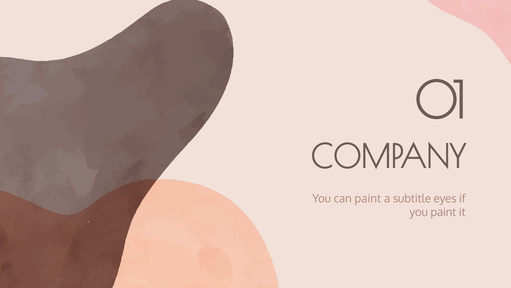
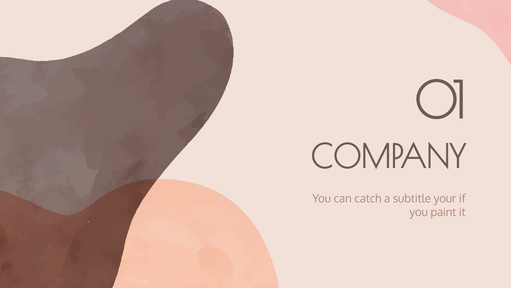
can paint: paint -> catch
eyes: eyes -> your
